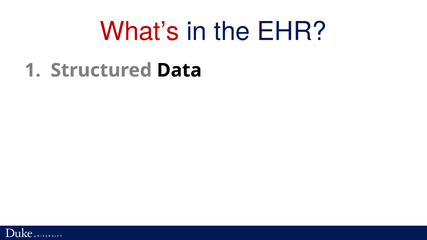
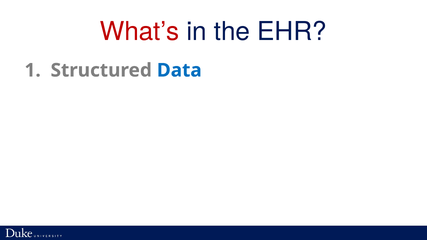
Data colour: black -> blue
